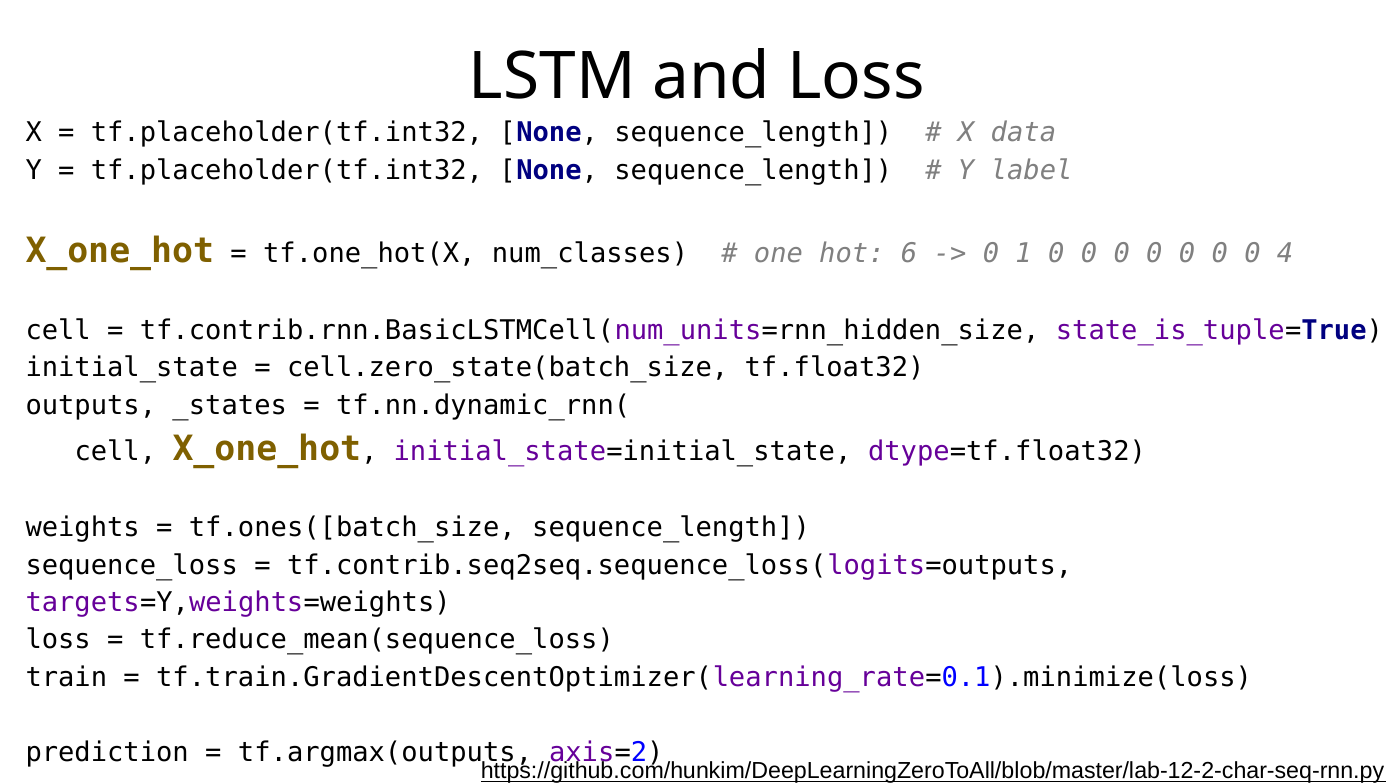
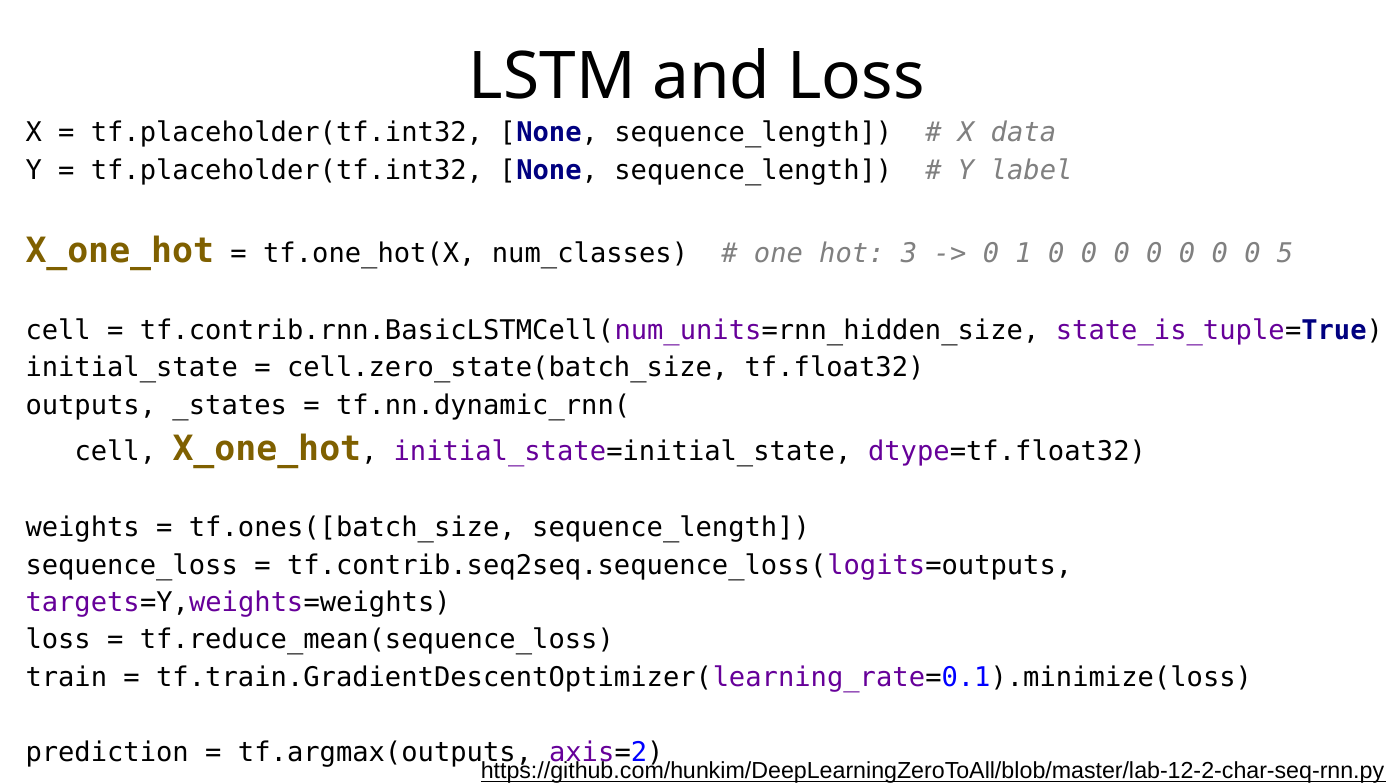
6: 6 -> 3
4: 4 -> 5
